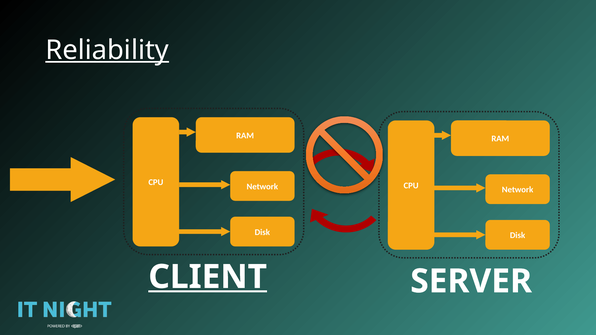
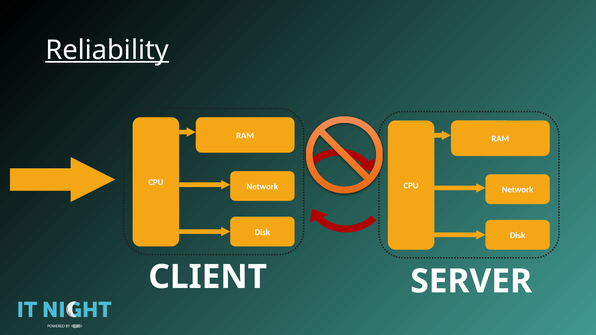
CLIENT underline: present -> none
